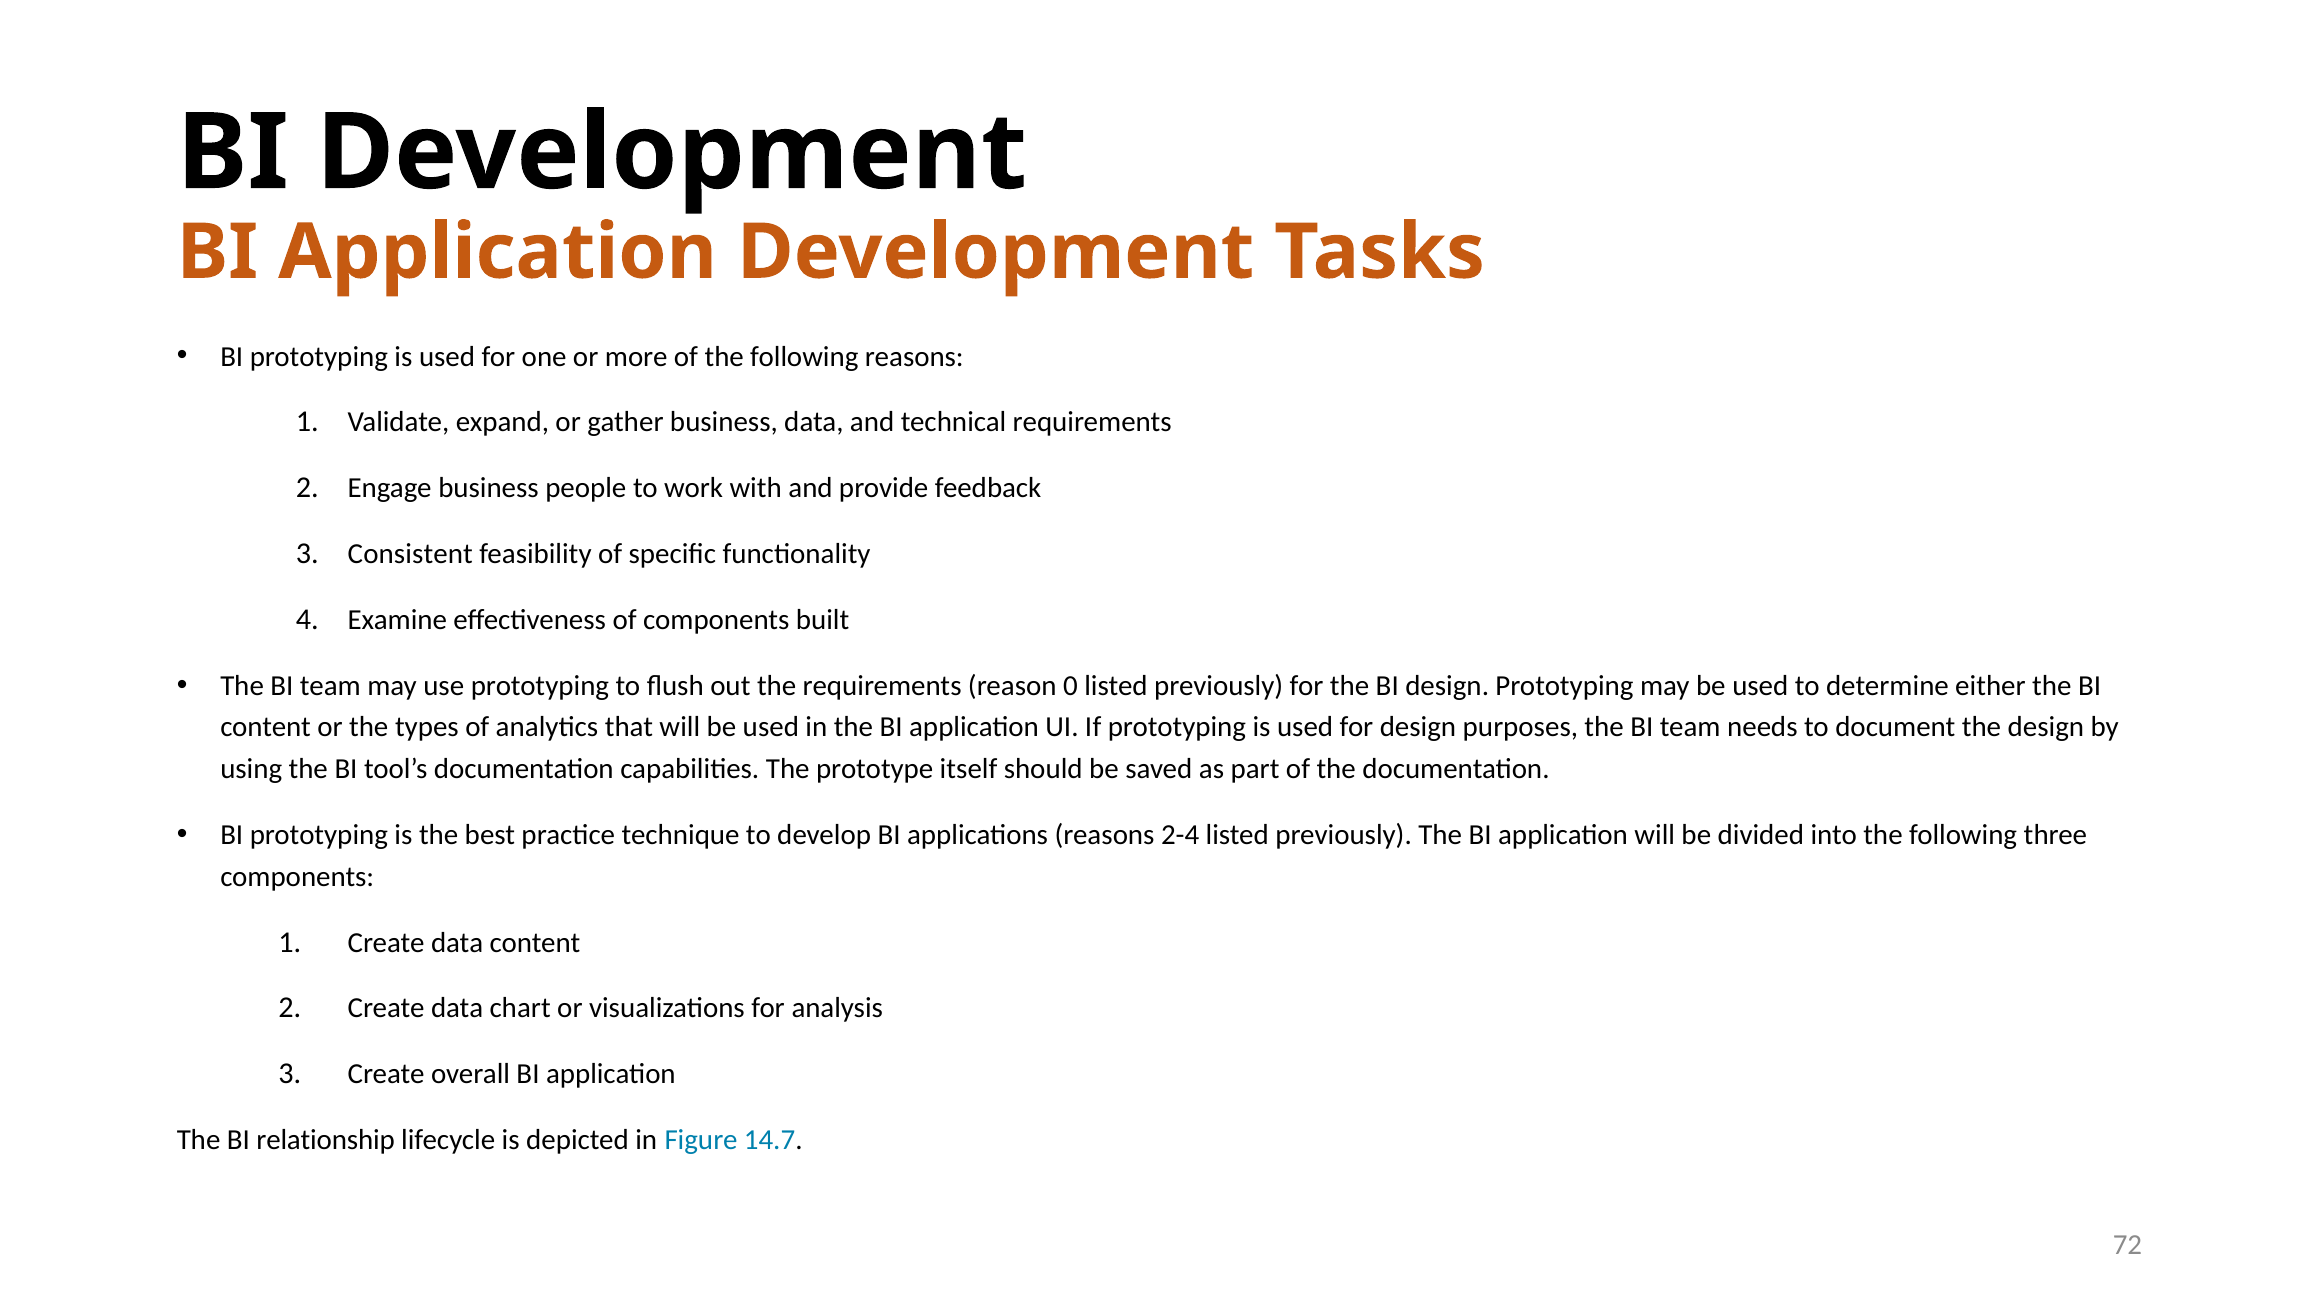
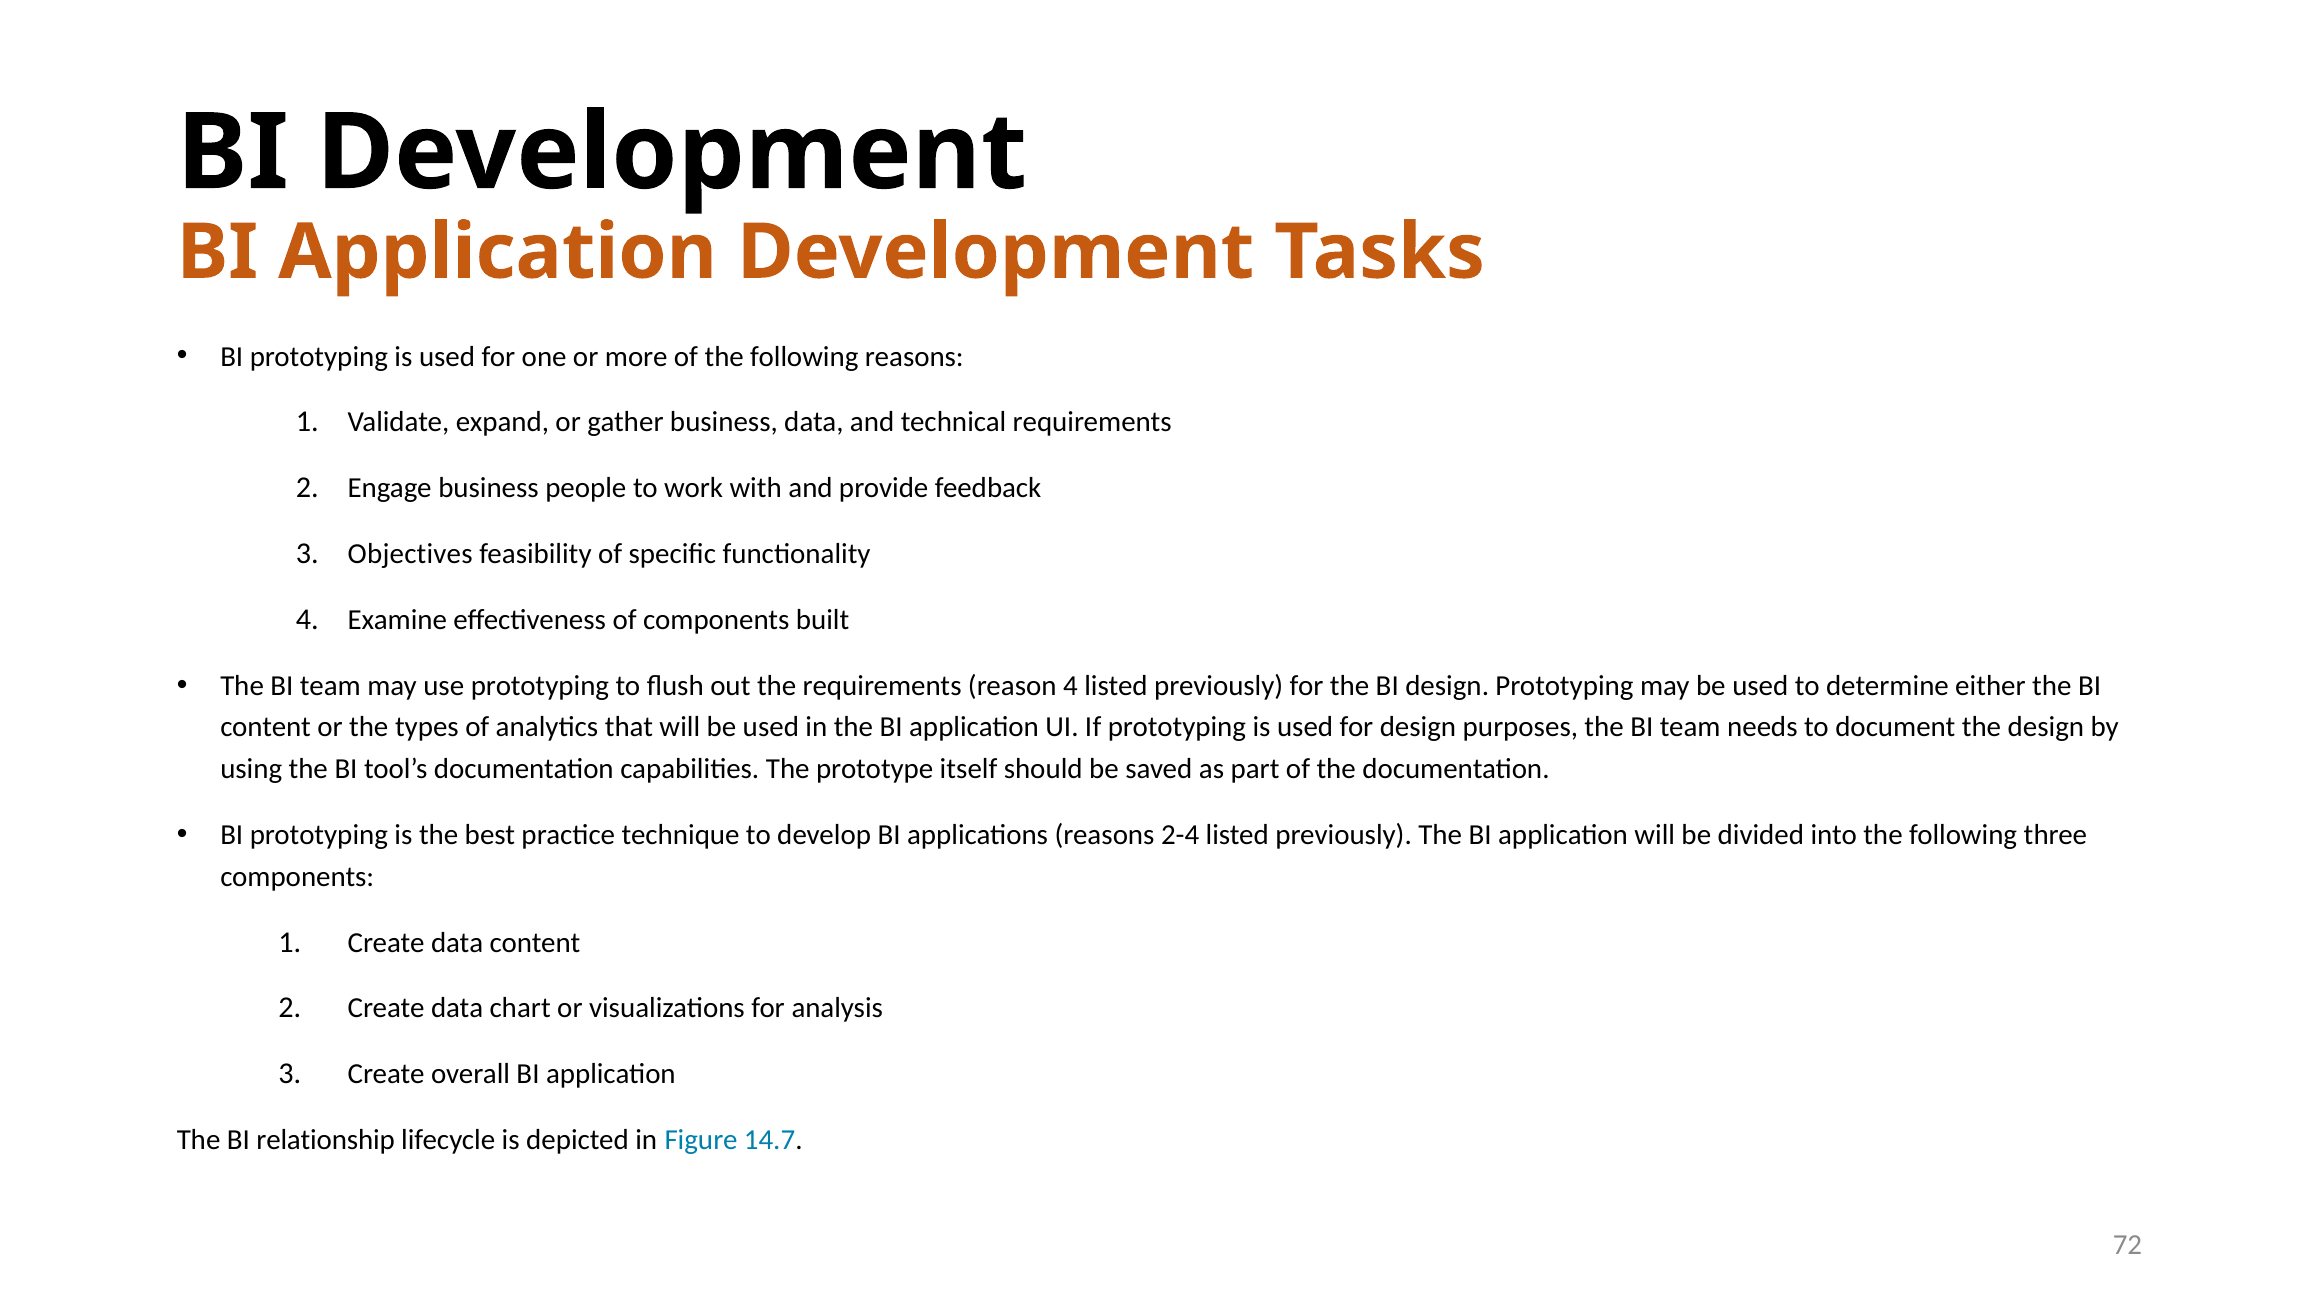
Consistent: Consistent -> Objectives
reason 0: 0 -> 4
